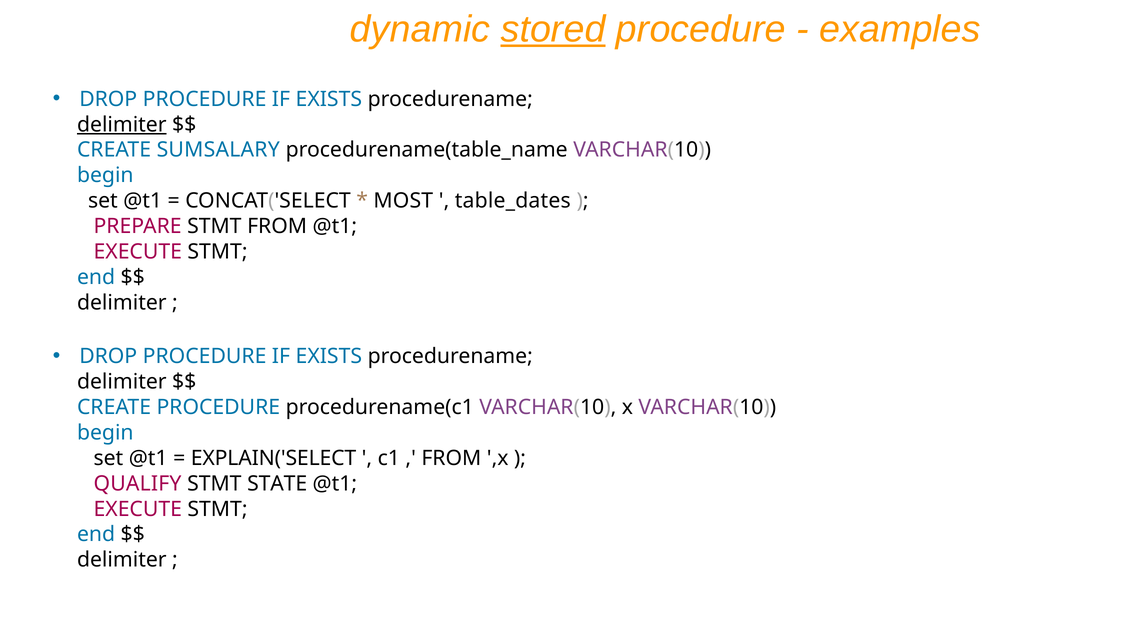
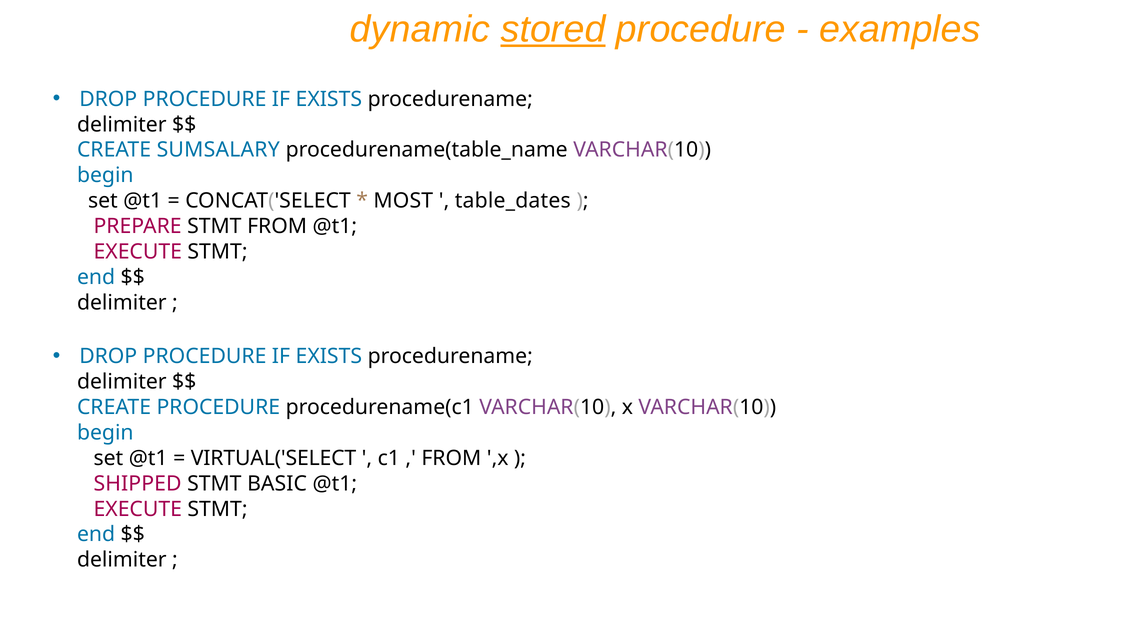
delimiter at (122, 125) underline: present -> none
EXPLAIN('SELECT: EXPLAIN('SELECT -> VIRTUAL('SELECT
QUALIFY: QUALIFY -> SHIPPED
STATE: STATE -> BASIC
